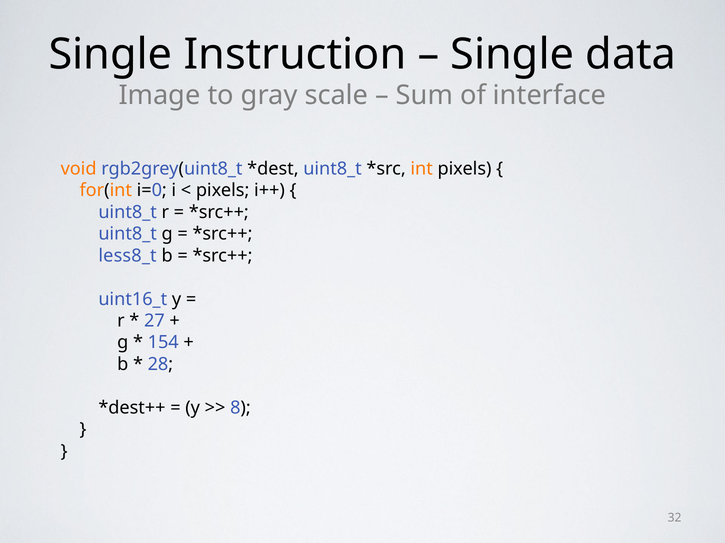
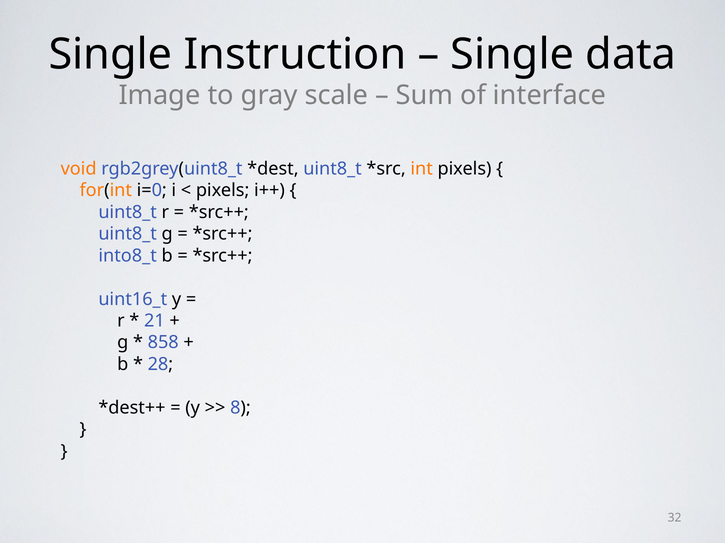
less8_t: less8_t -> into8_t
27: 27 -> 21
154: 154 -> 858
